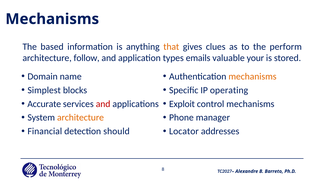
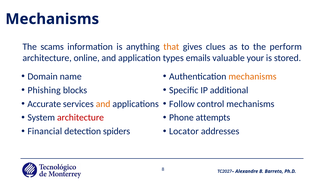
based: based -> scams
follow: follow -> online
Simplest: Simplest -> Phishing
operating: operating -> additional
and at (103, 104) colour: red -> orange
Exploit: Exploit -> Follow
architecture at (80, 117) colour: orange -> red
manager: manager -> attempts
should: should -> spiders
